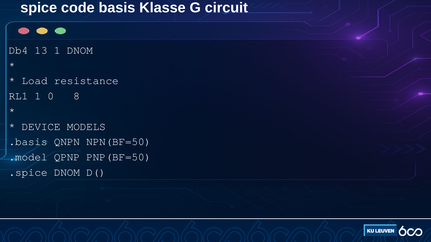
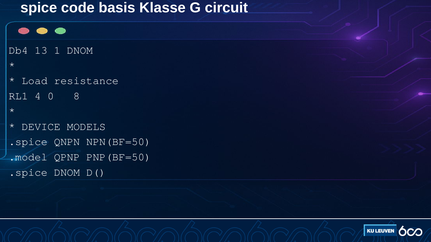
RL1 1: 1 -> 4
.basis at (28, 142): .basis -> .spice
